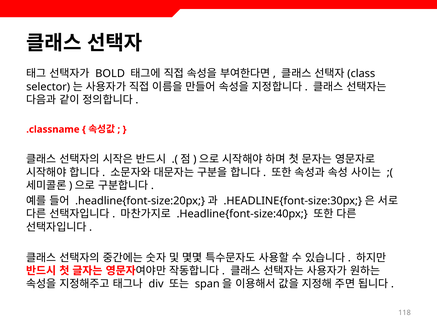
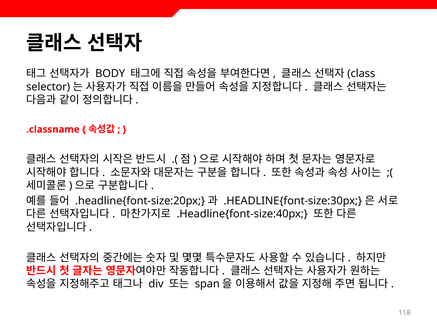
BOLD: BOLD -> BODY
